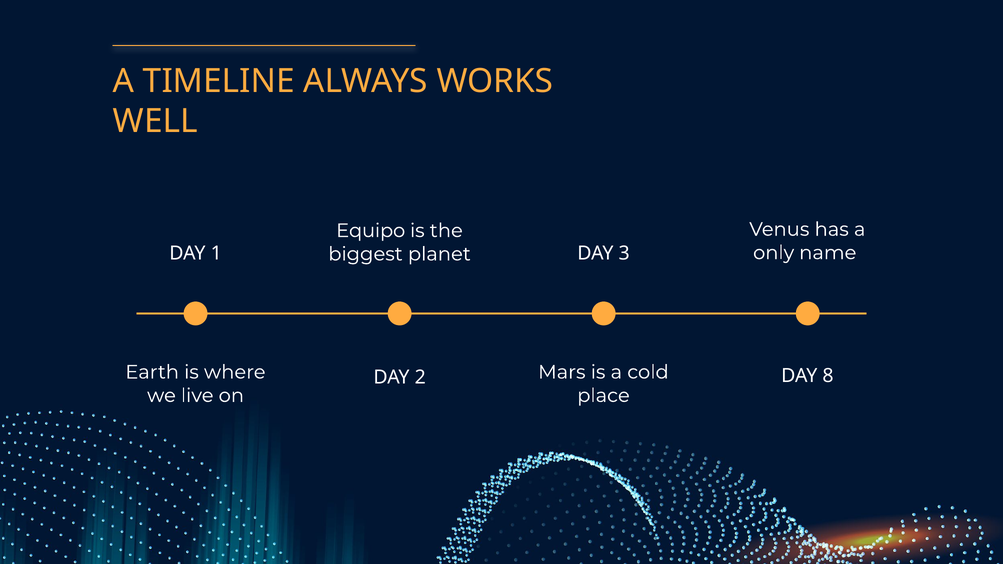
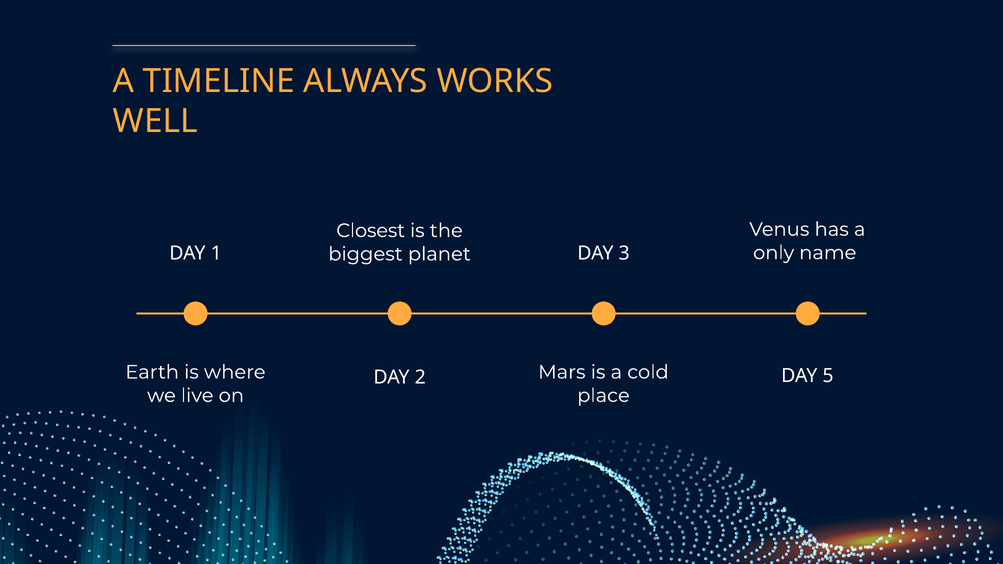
Equipo: Equipo -> Closest
8: 8 -> 5
